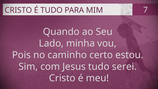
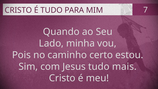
serei: serei -> mais
